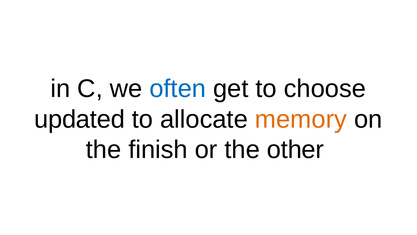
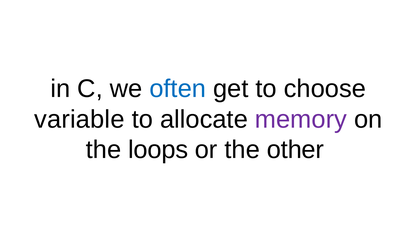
updated: updated -> variable
memory colour: orange -> purple
finish: finish -> loops
